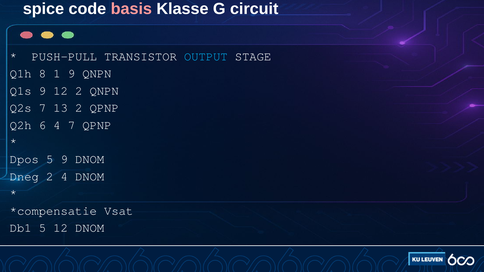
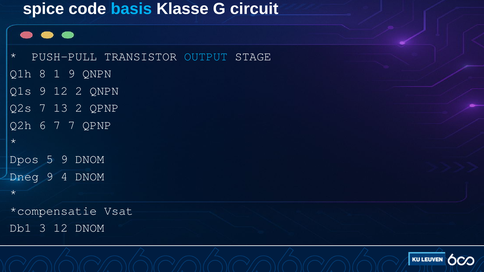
basis colour: pink -> light blue
6 4: 4 -> 7
Dneg 2: 2 -> 9
Db1 5: 5 -> 3
